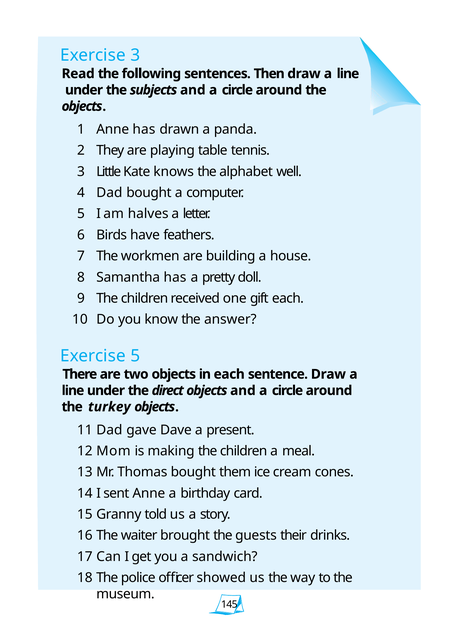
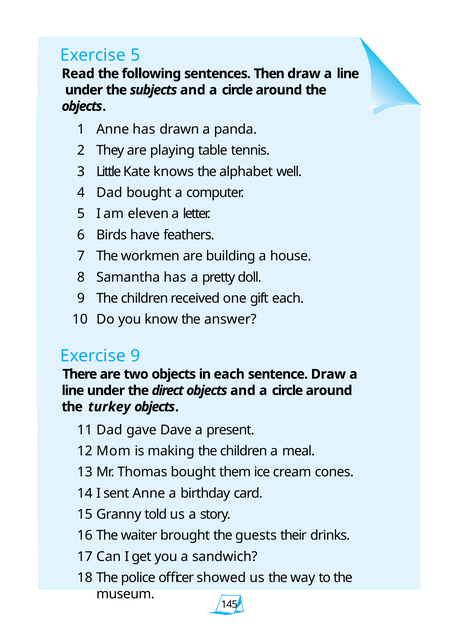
Exercise 3: 3 -> 5
halves: halves -> eleven
Exercise 5: 5 -> 9
